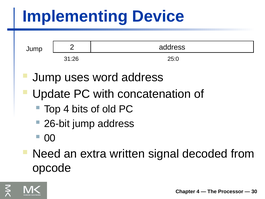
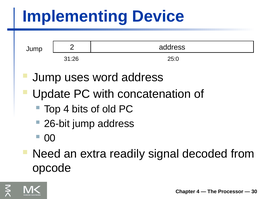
written: written -> readily
